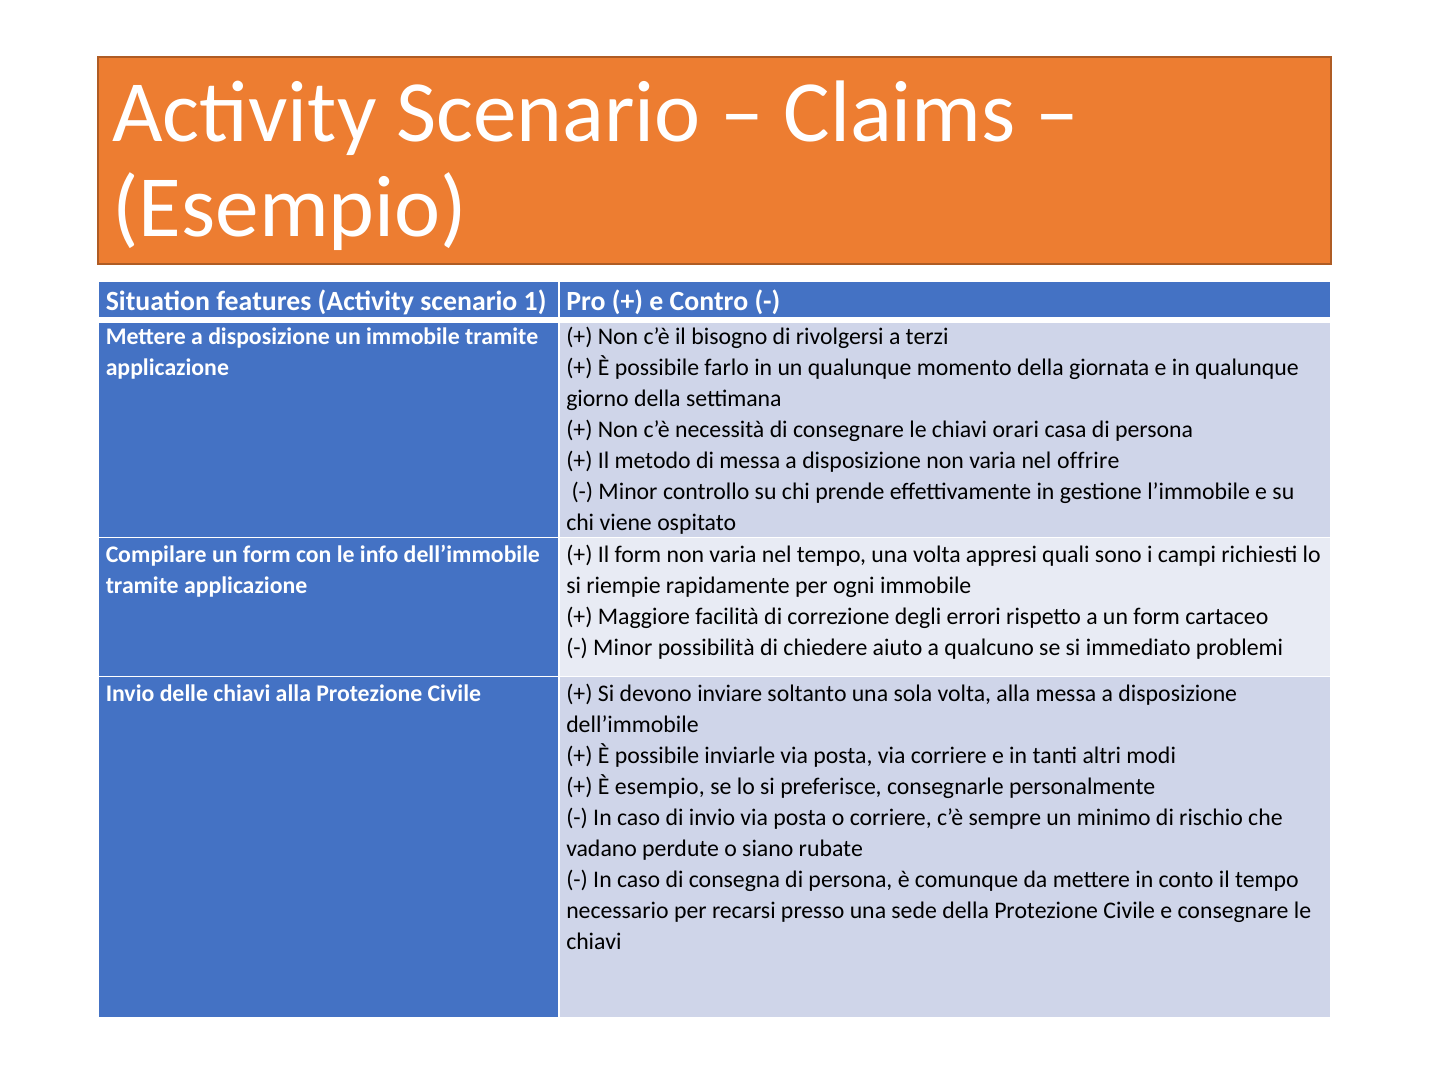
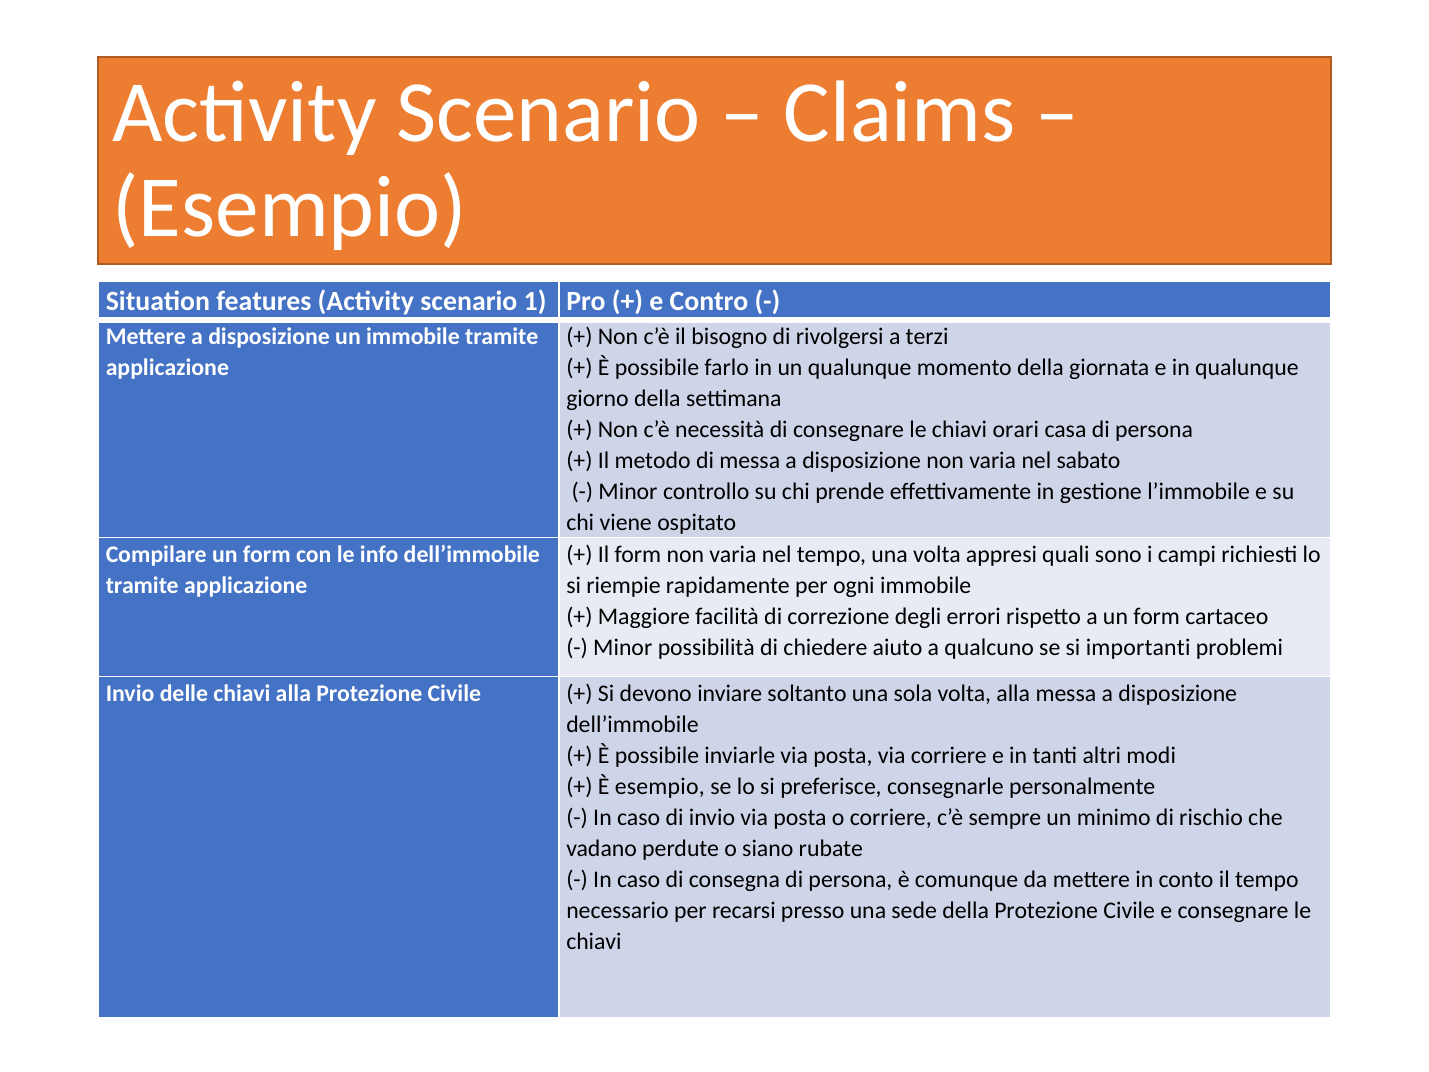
offrire: offrire -> sabato
immediato: immediato -> importanti
